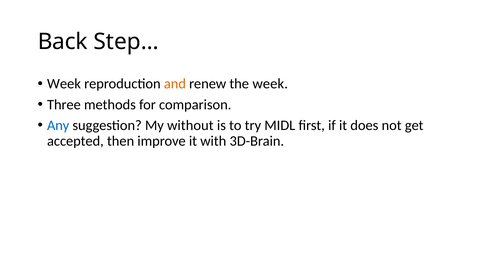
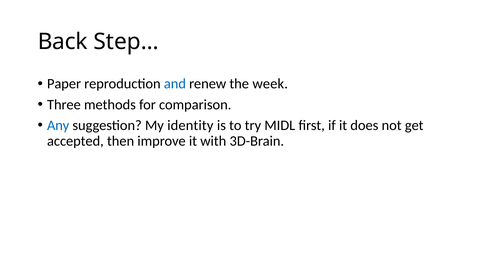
Week at (64, 84): Week -> Paper
and colour: orange -> blue
without: without -> identity
